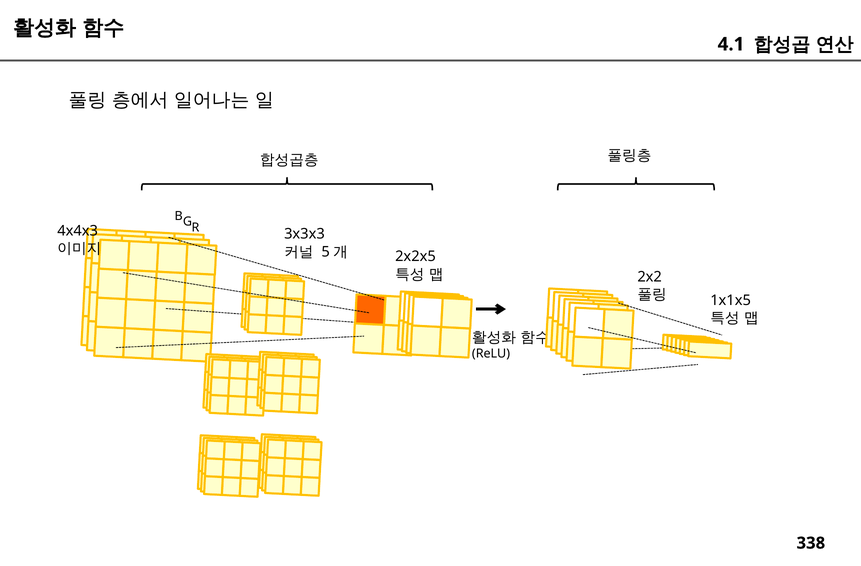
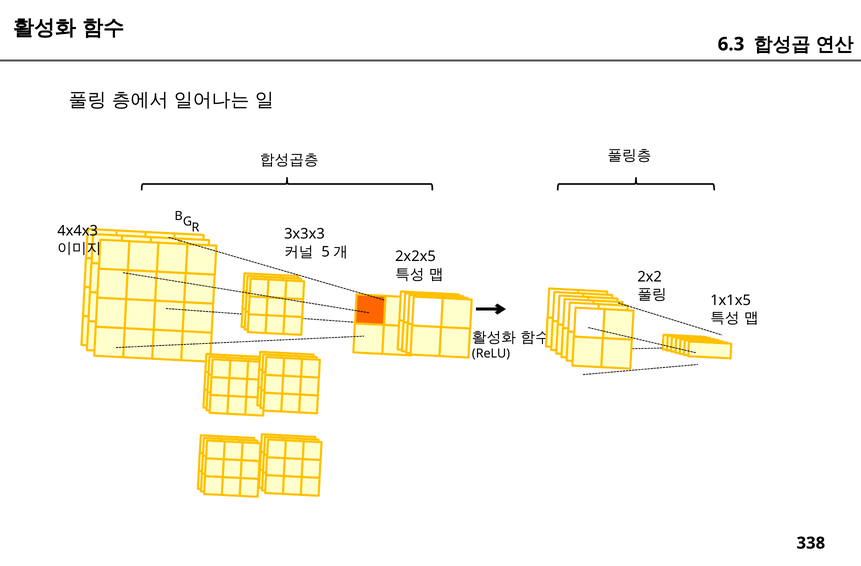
4.1: 4.1 -> 6.3
